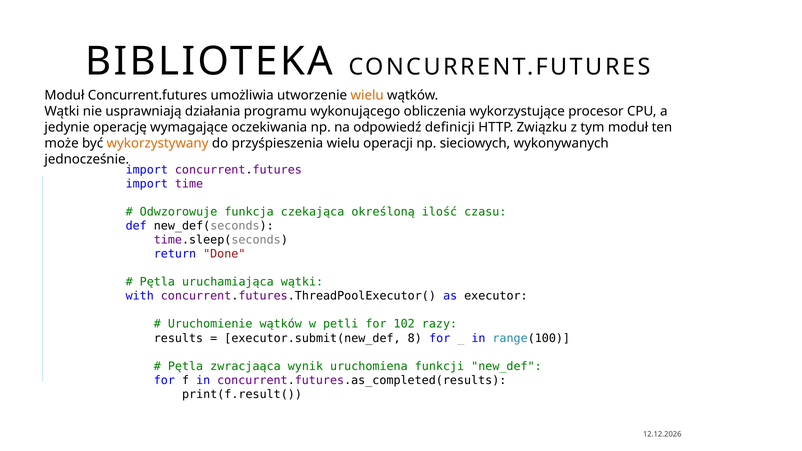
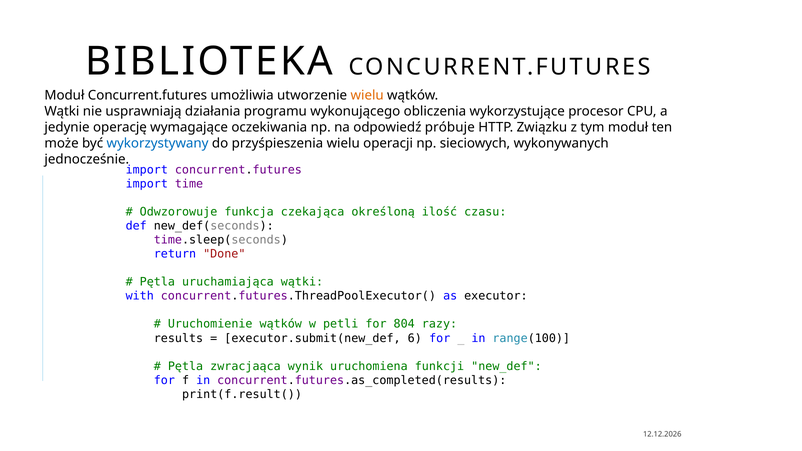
definicji: definicji -> próbuje
wykorzystywany colour: orange -> blue
102: 102 -> 804
8: 8 -> 6
